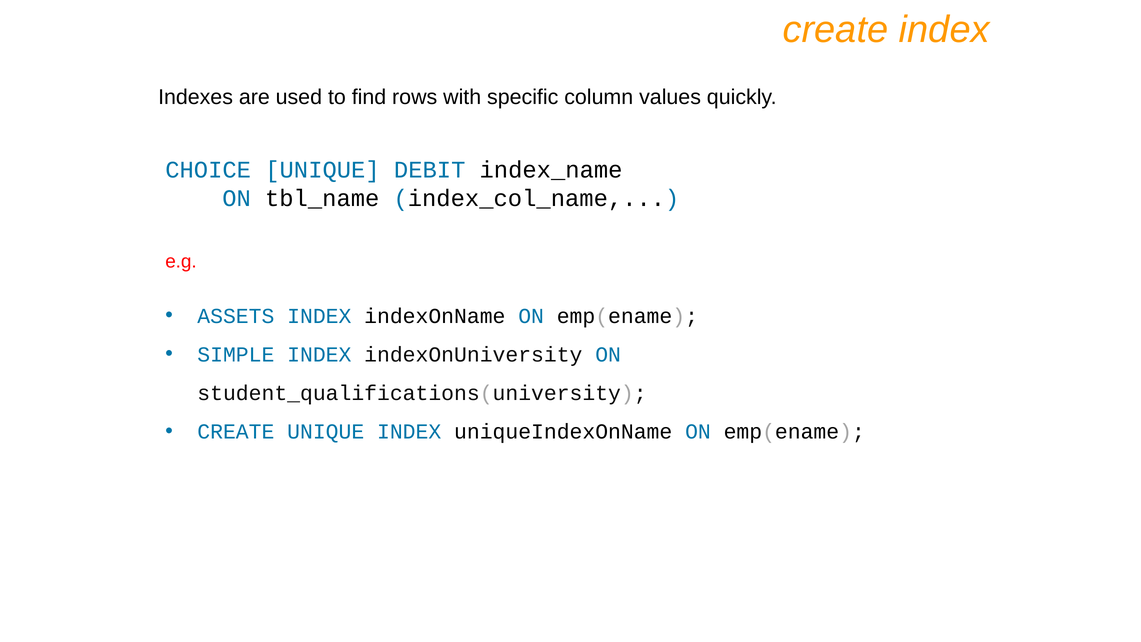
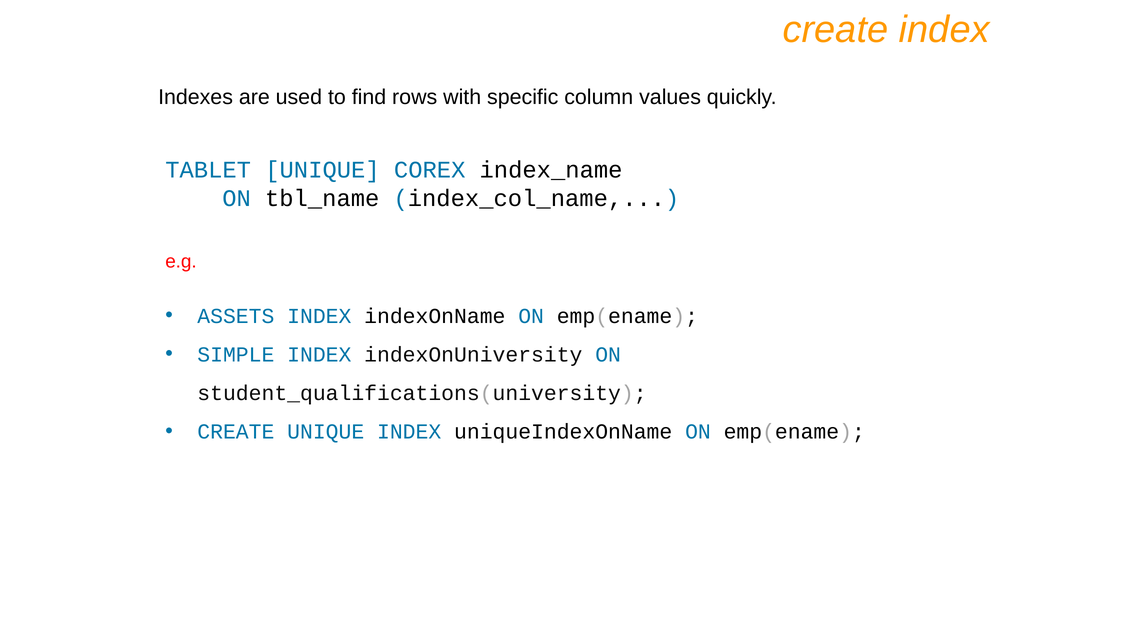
CHOICE: CHOICE -> TABLET
DEBIT: DEBIT -> COREX
